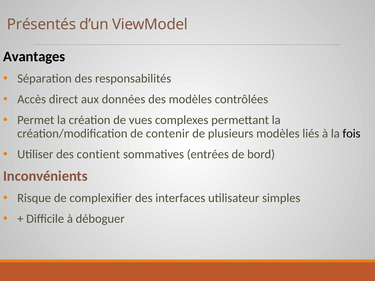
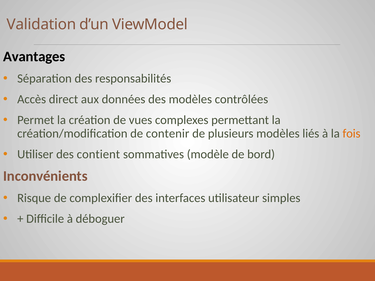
Présentés: Présentés -> Validation
fois colour: black -> orange
entrées: entrées -> modèle
